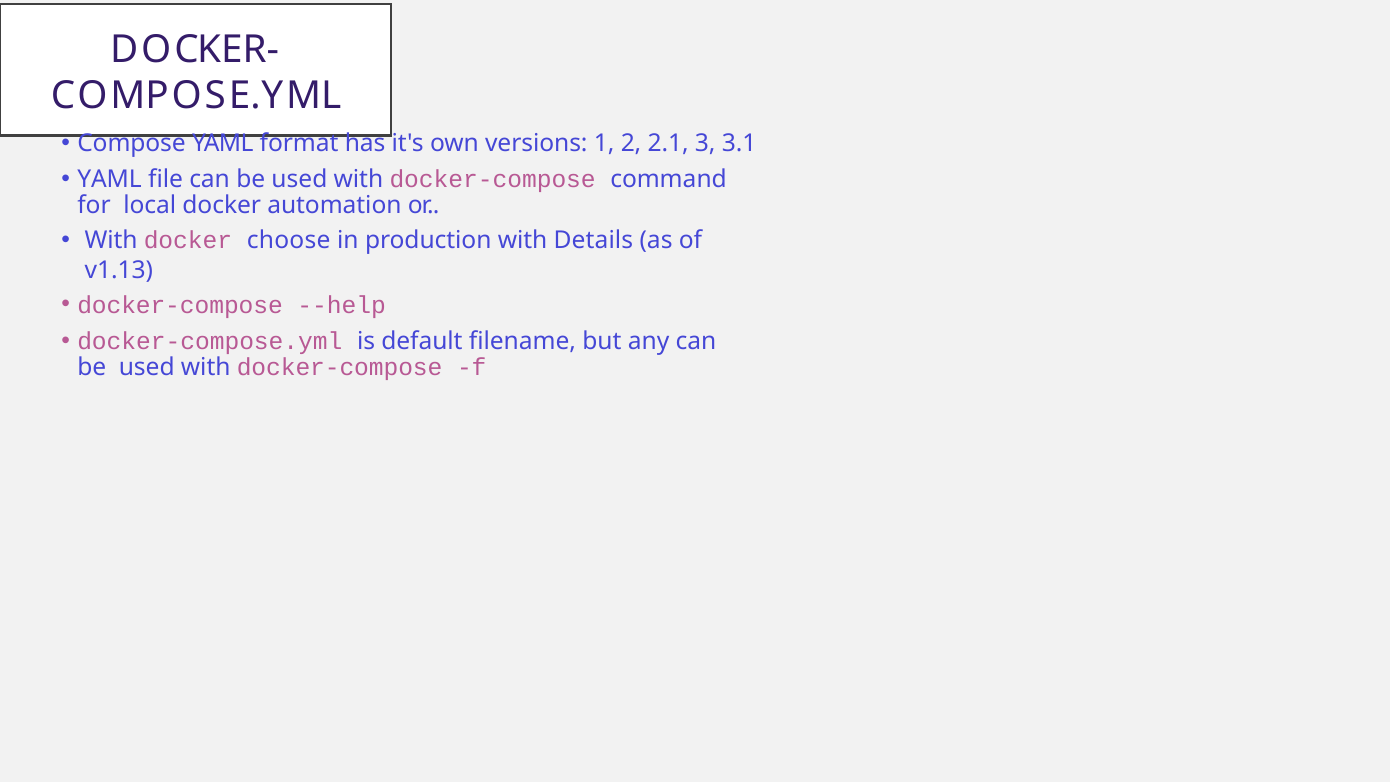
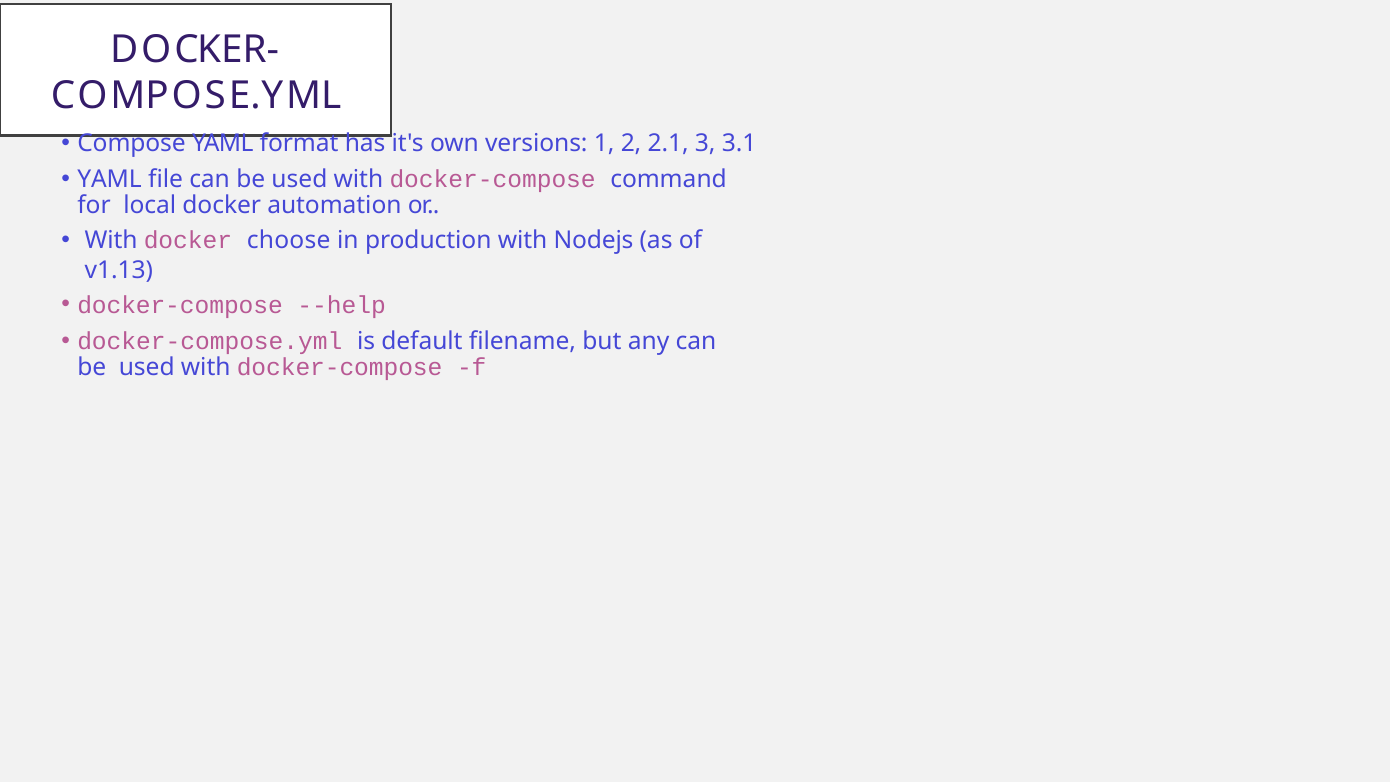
Details: Details -> Nodejs
